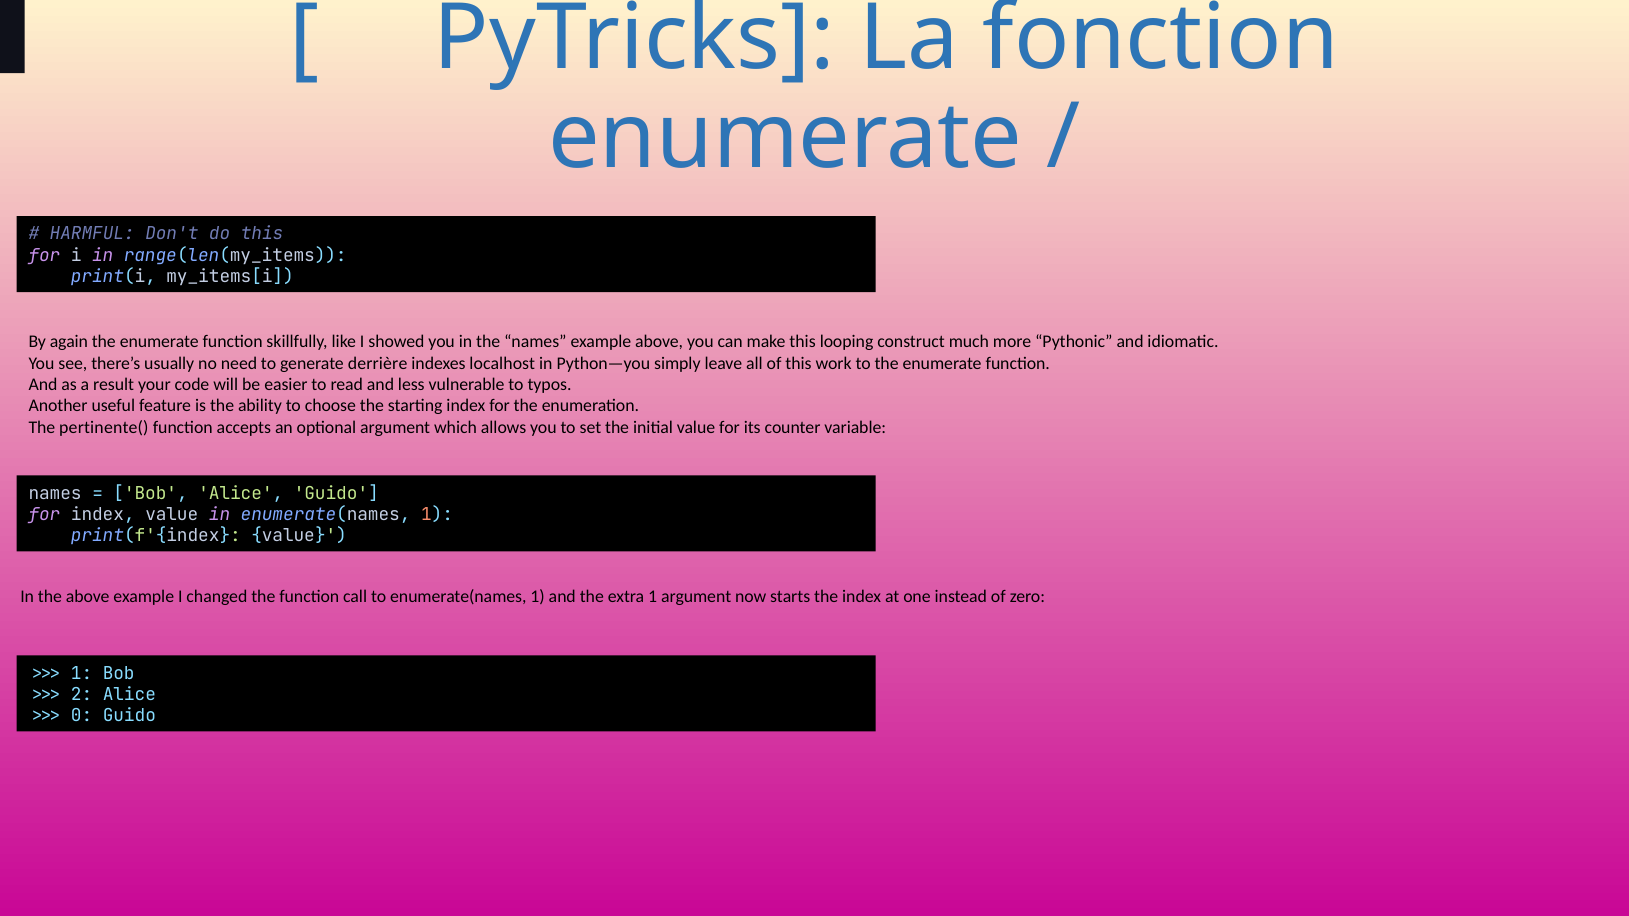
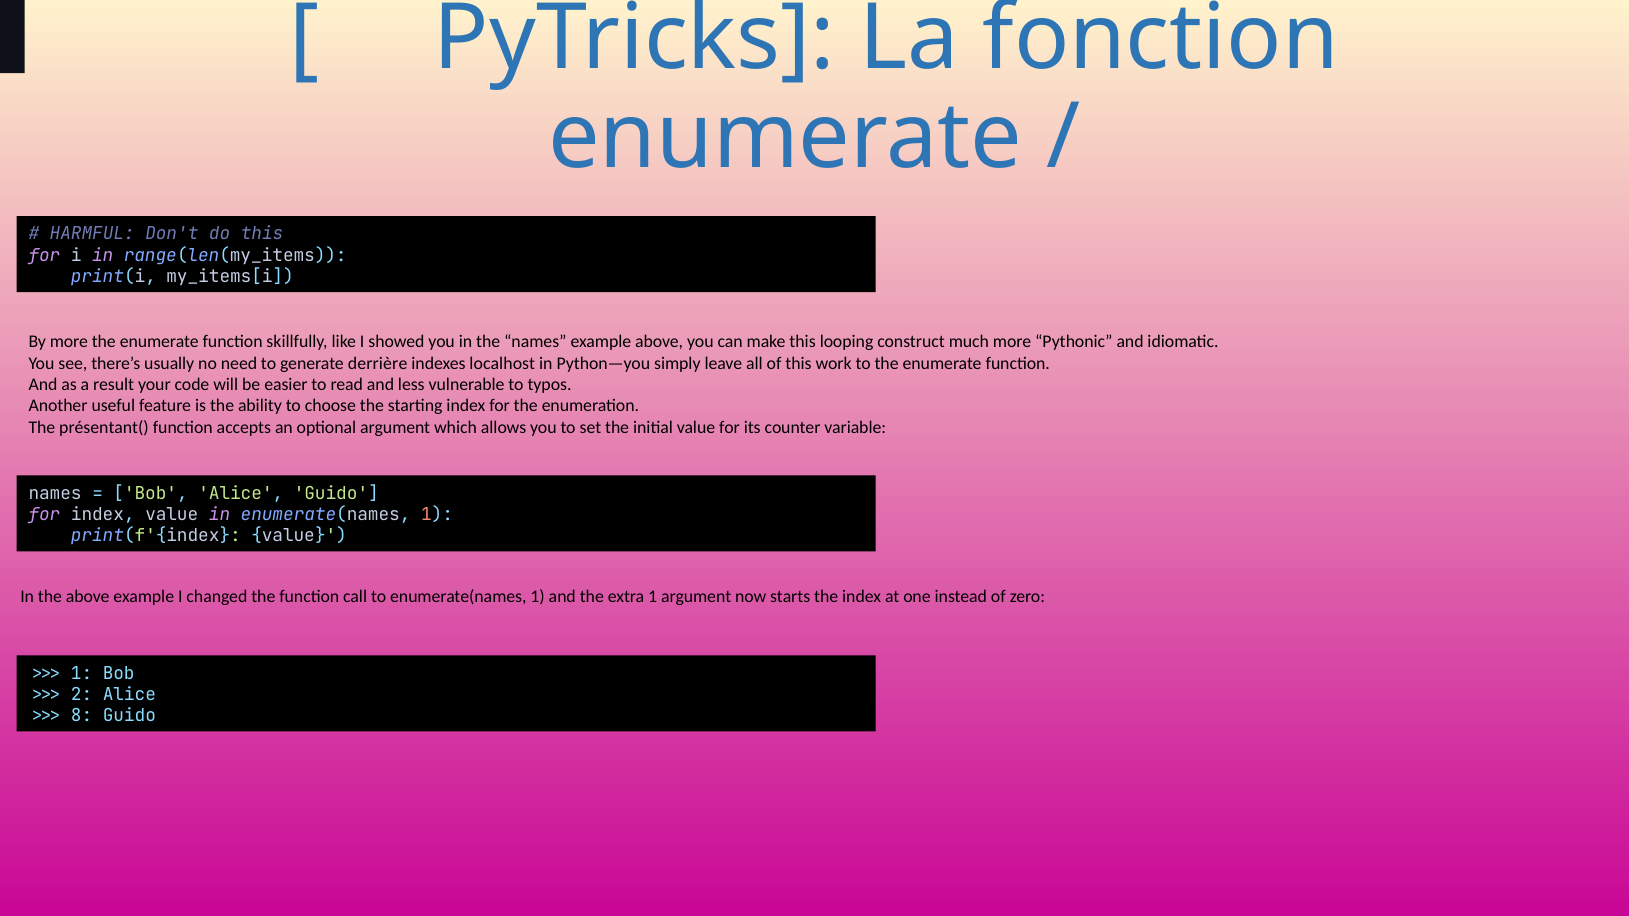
By again: again -> more
pertinente(: pertinente( -> présentant(
0: 0 -> 8
